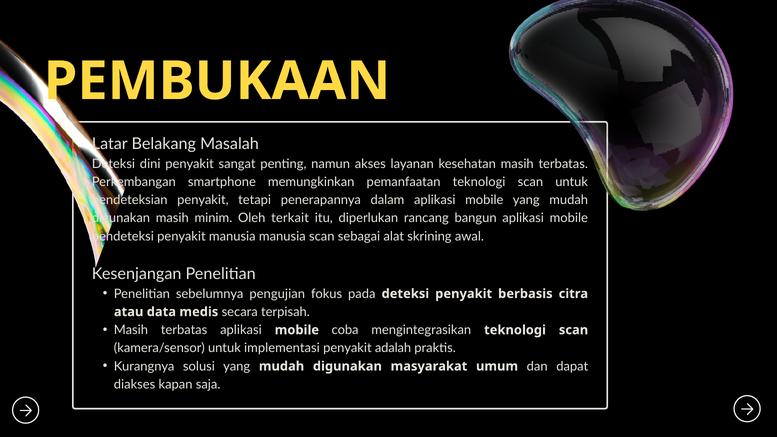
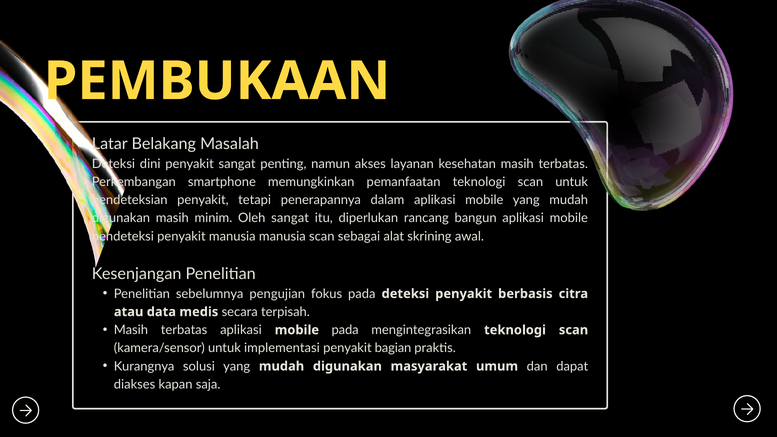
Oleh terkait: terkait -> sangat
mobile coba: coba -> pada
adalah: adalah -> bagian
